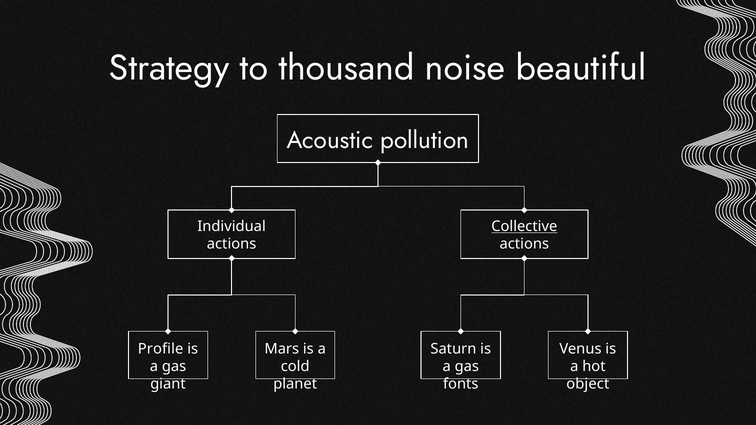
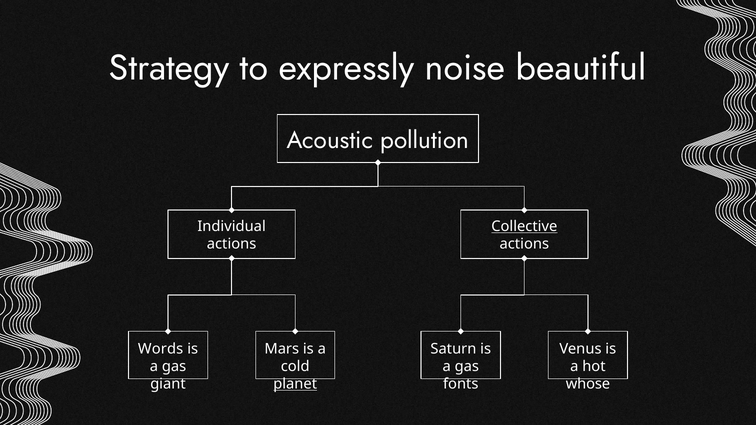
thousand: thousand -> expressly
Profile: Profile -> Words
planet underline: none -> present
object: object -> whose
